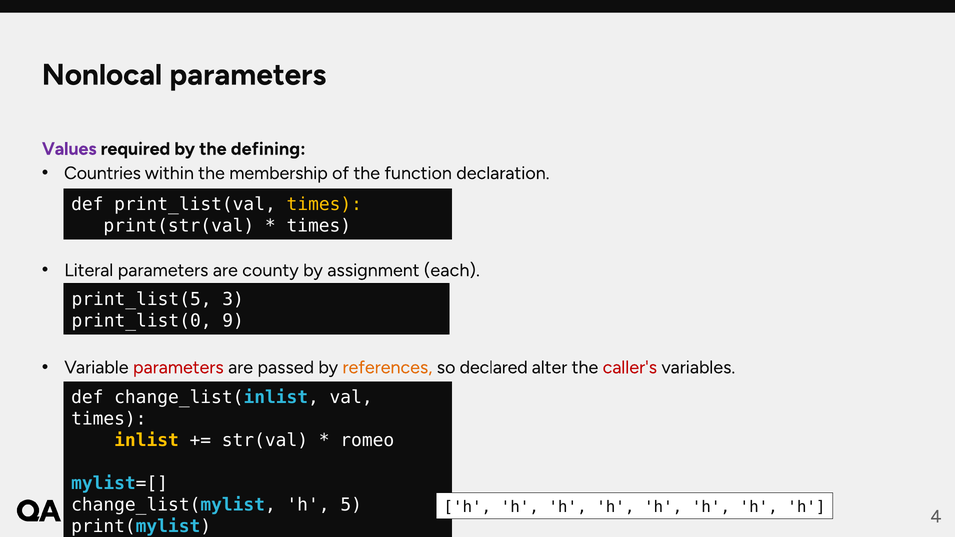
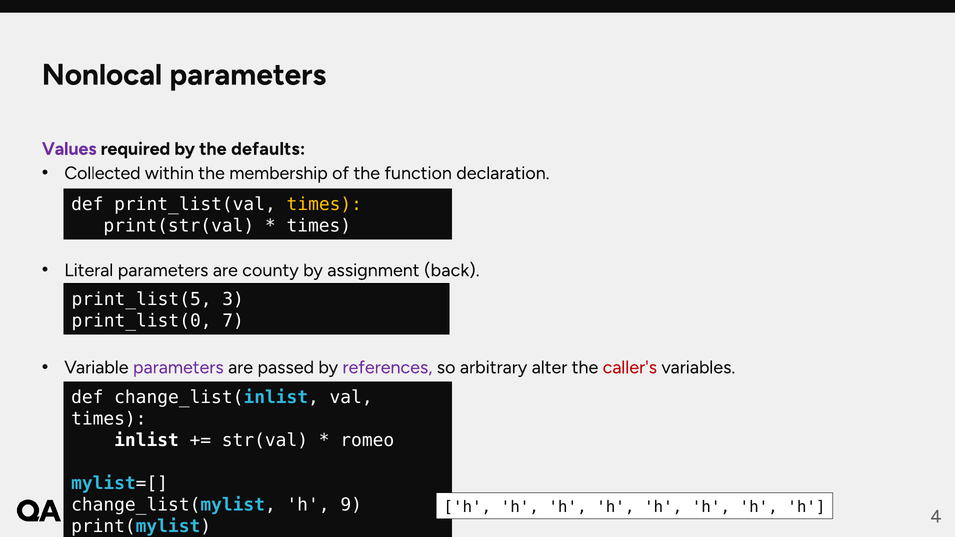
defining: defining -> defaults
Countries: Countries -> Collected
each: each -> back
9: 9 -> 7
parameters at (178, 367) colour: red -> purple
references colour: orange -> purple
declared: declared -> arbitrary
inlist colour: yellow -> white
5: 5 -> 9
